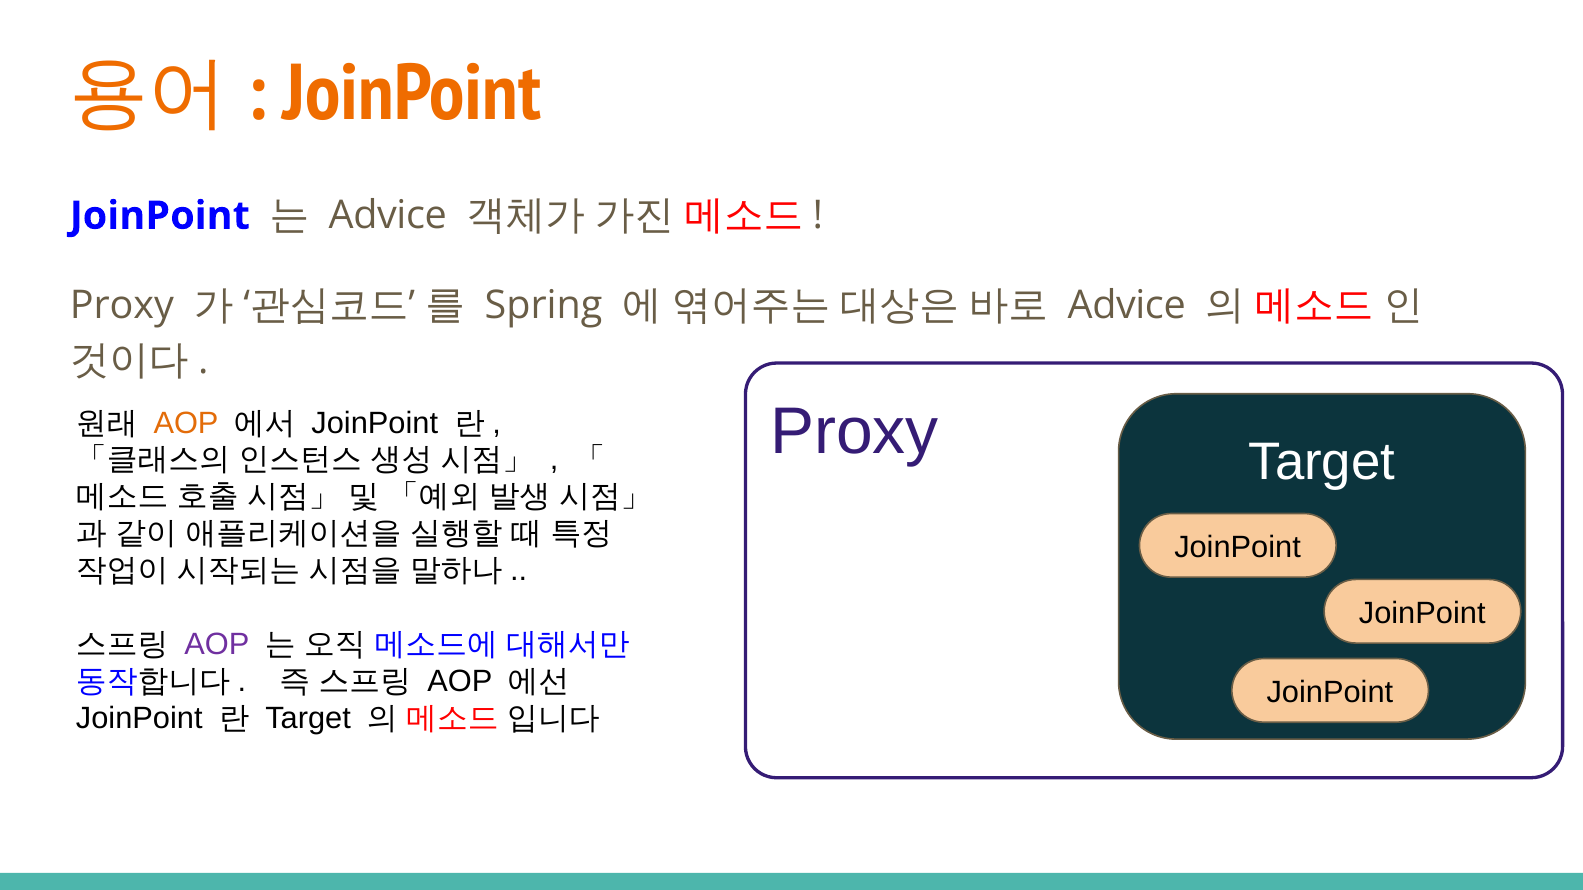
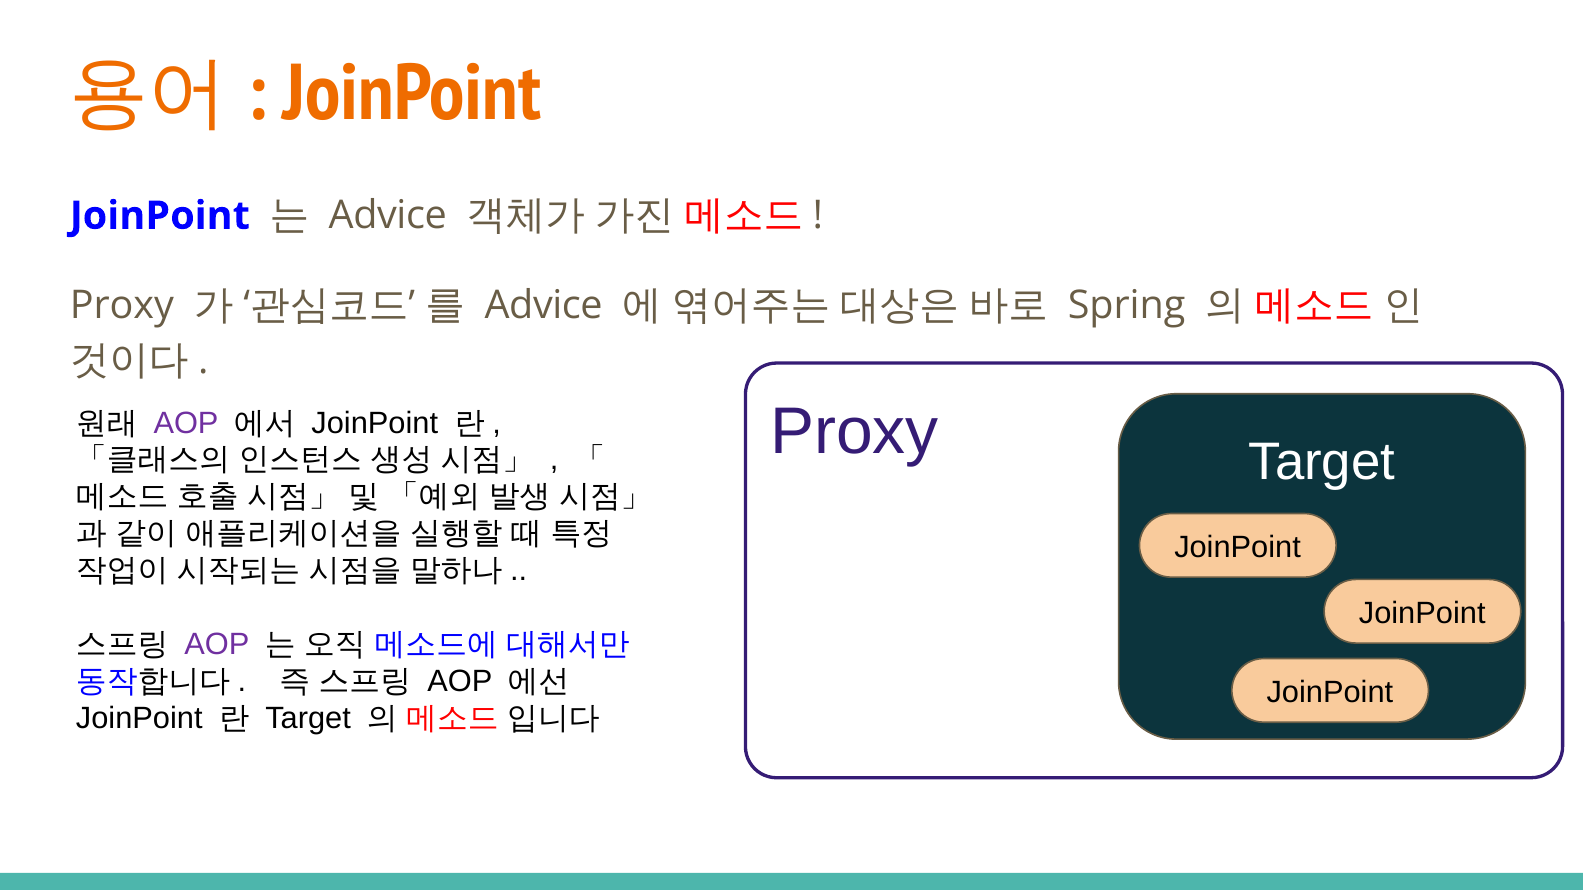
Spring at (543, 306): Spring -> Advice
Advice at (1127, 306): Advice -> Spring
AOP at (186, 423) colour: orange -> purple
